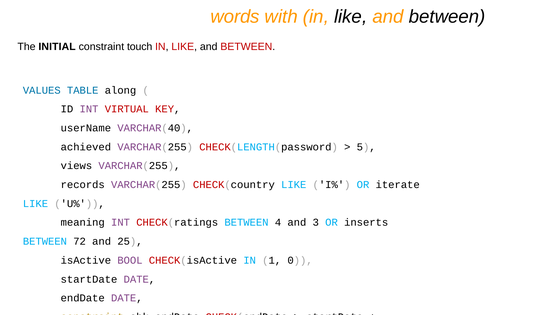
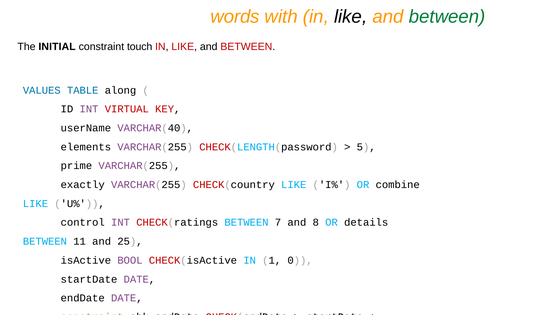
between at (447, 17) colour: black -> green
achieved: achieved -> elements
views: views -> prime
records: records -> exactly
iterate: iterate -> combine
meaning: meaning -> control
BETWEEN 4: 4 -> 7
3: 3 -> 8
inserts: inserts -> details
72: 72 -> 11
